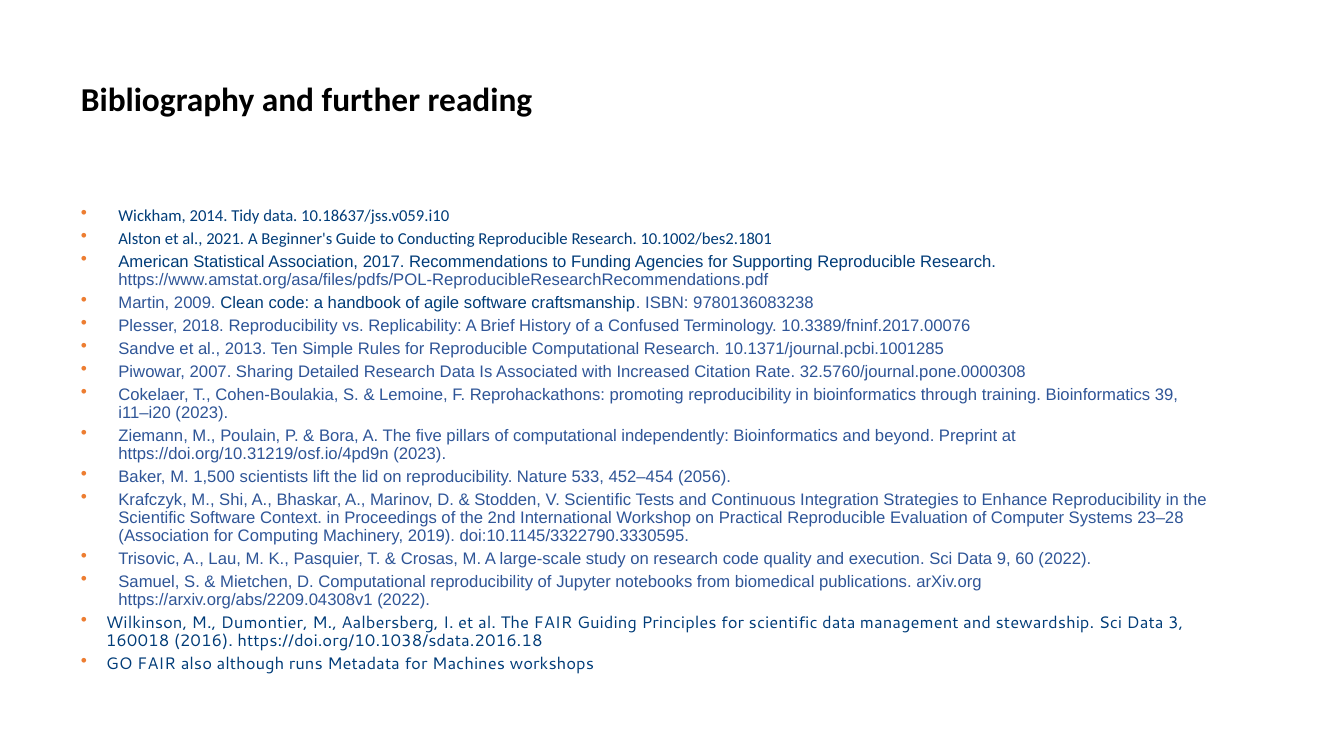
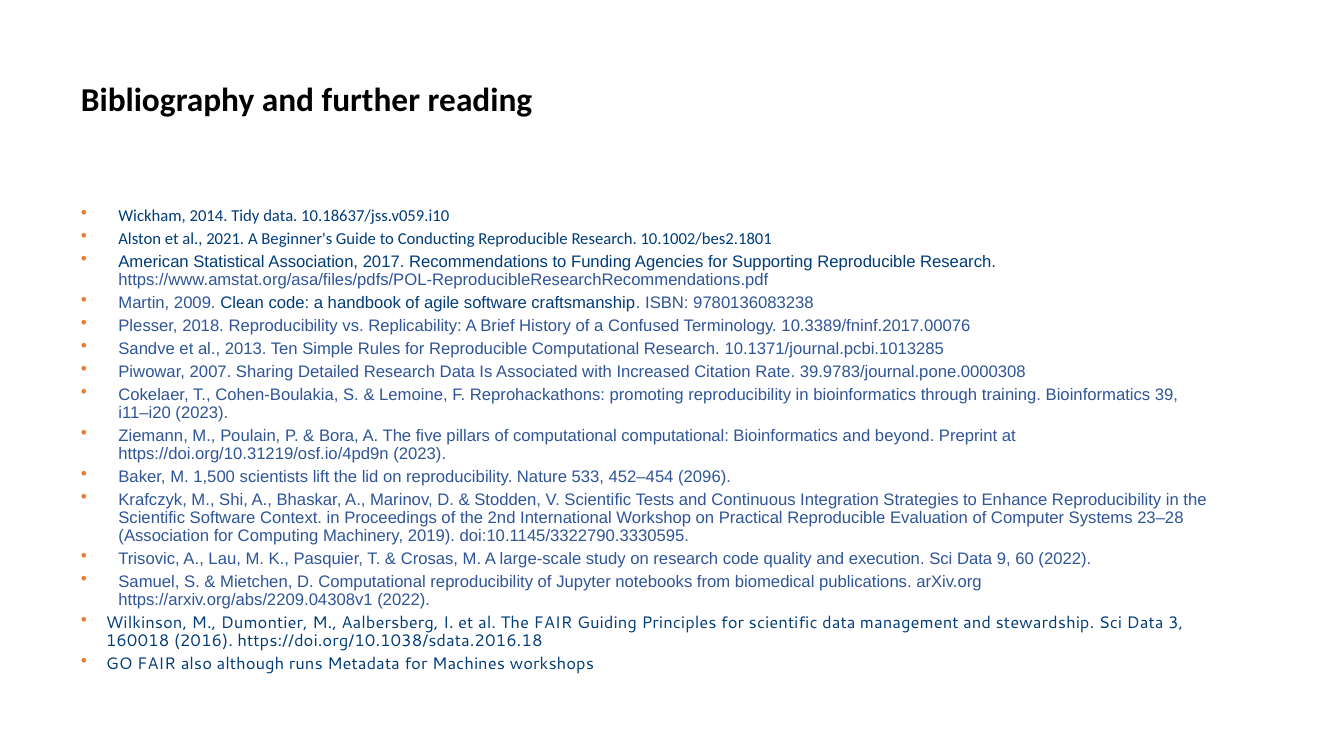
10.1371/journal.pcbi.1001285: 10.1371/journal.pcbi.1001285 -> 10.1371/journal.pcbi.1013285
32.5760/journal.pone.0000308: 32.5760/journal.pone.0000308 -> 39.9783/journal.pone.0000308
computational independently: independently -> computational
2056: 2056 -> 2096
